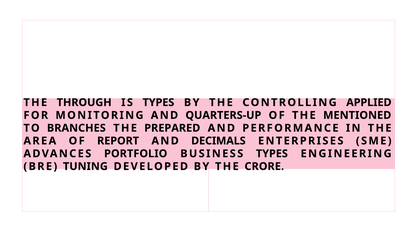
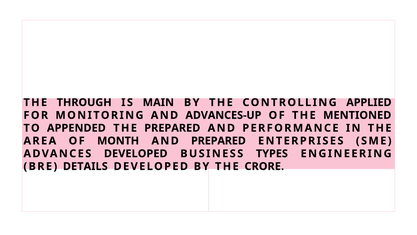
IS TYPES: TYPES -> MAIN
QUARTERS-UP: QUARTERS-UP -> ADVANCES-UP
BRANCHES: BRANCHES -> APPENDED
REPORT: REPORT -> MONTH
AND DECIMALS: DECIMALS -> PREPARED
ADVANCES PORTFOLIO: PORTFOLIO -> DEVELOPED
TUNING: TUNING -> DETAILS
